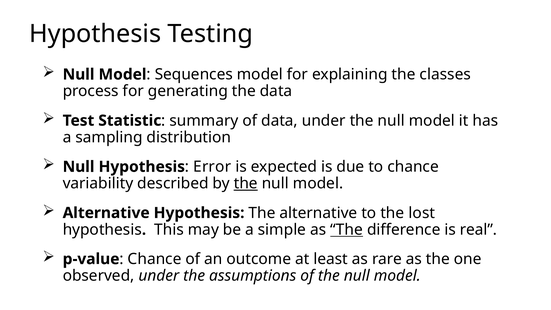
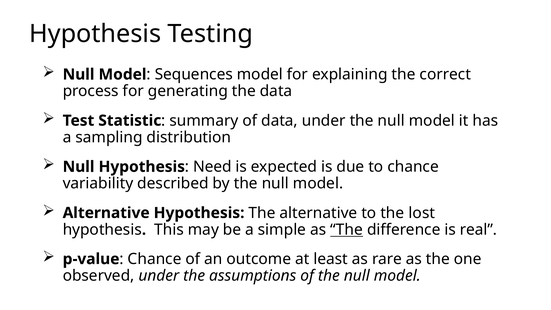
classes: classes -> correct
Error: Error -> Need
the at (246, 183) underline: present -> none
